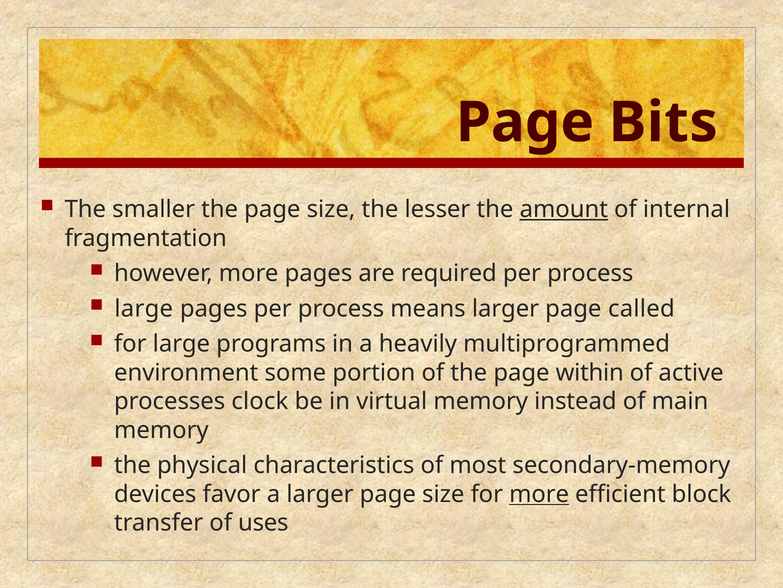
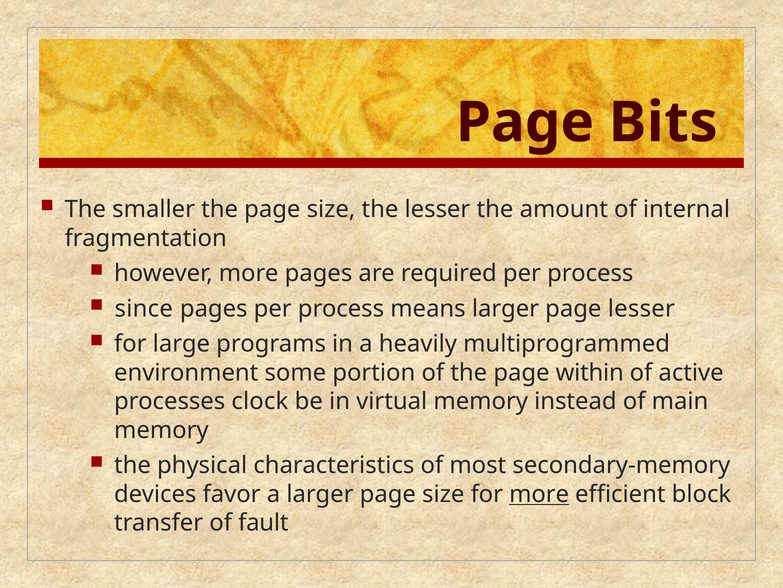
amount underline: present -> none
large at (144, 308): large -> since
page called: called -> lesser
uses: uses -> fault
